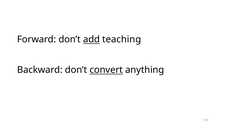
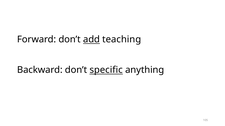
convert: convert -> specific
